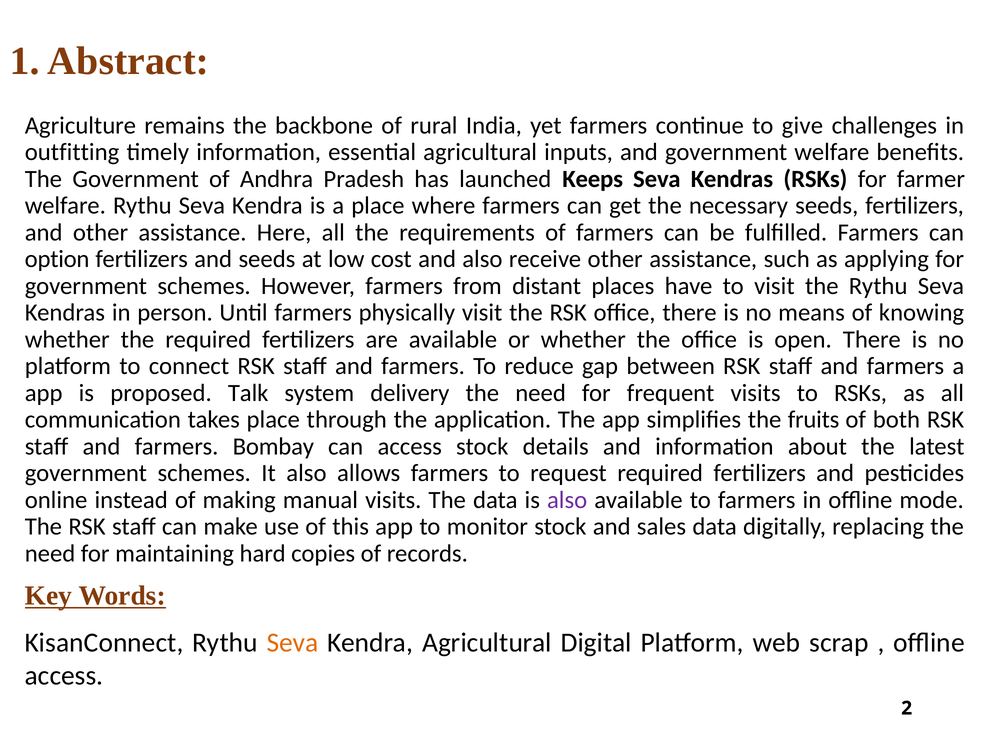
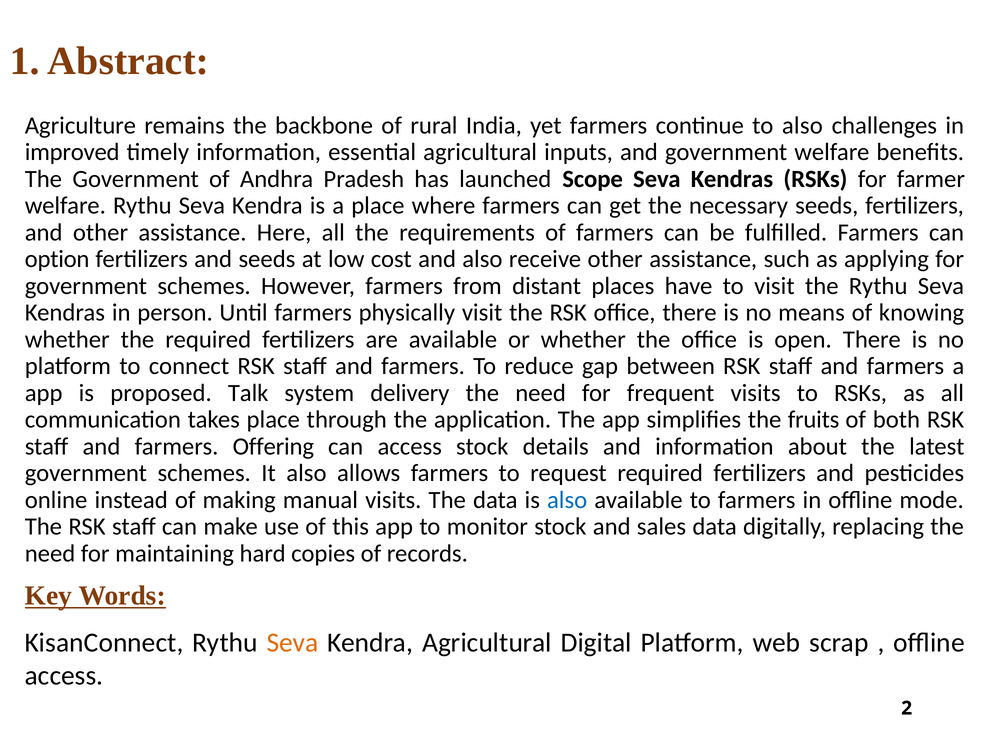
to give: give -> also
outfitting: outfitting -> improved
Keeps: Keeps -> Scope
Bombay: Bombay -> Offering
also at (567, 500) colour: purple -> blue
